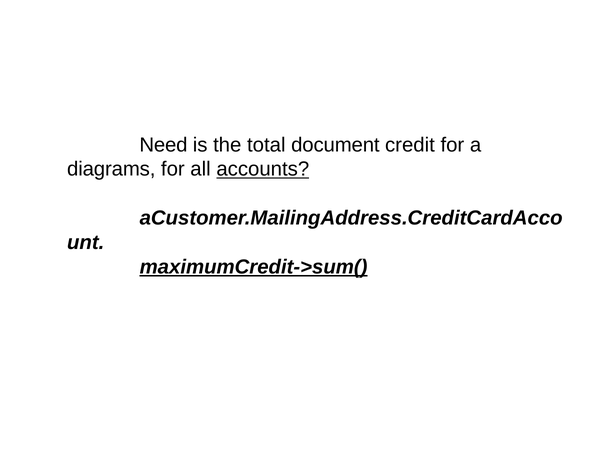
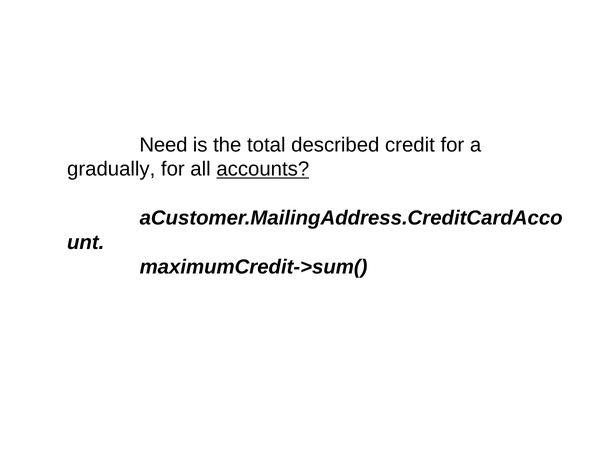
document: document -> described
diagrams: diagrams -> gradually
maximumCredit->sum( underline: present -> none
